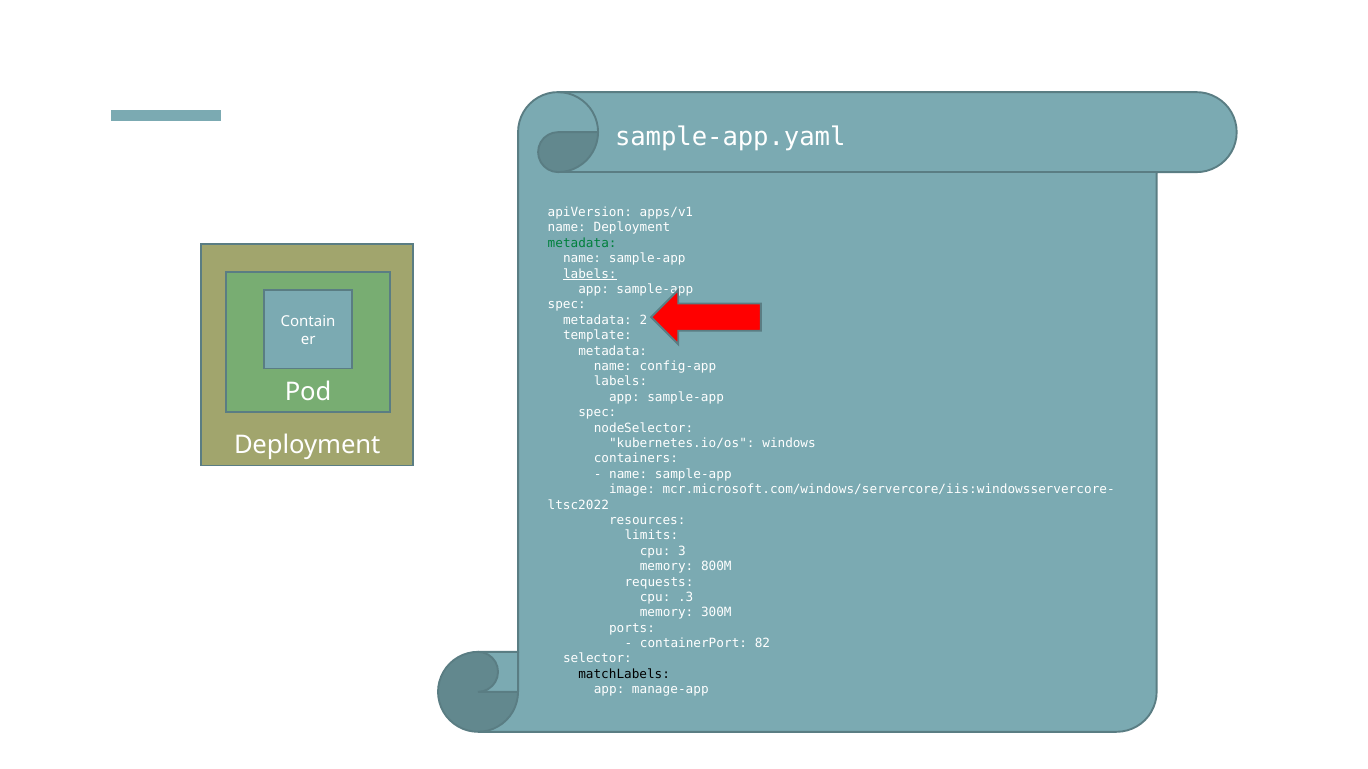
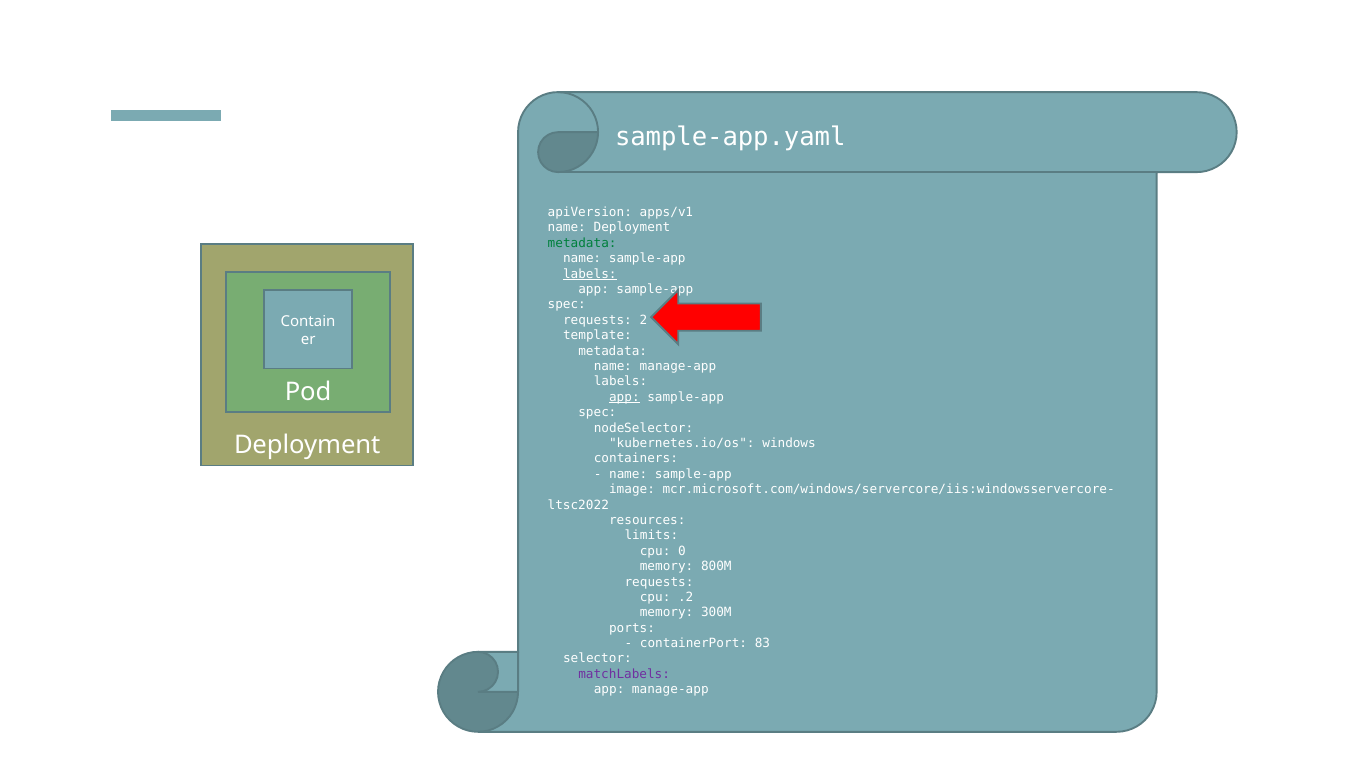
metadata at (597, 320): metadata -> requests
name config-app: config-app -> manage-app
app at (624, 397) underline: none -> present
3: 3 -> 0
.3: .3 -> .2
82: 82 -> 83
matchLabels colour: black -> purple
